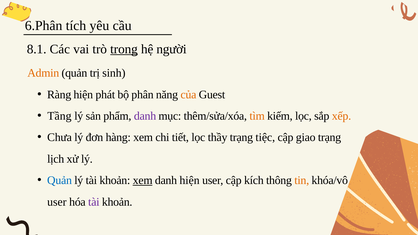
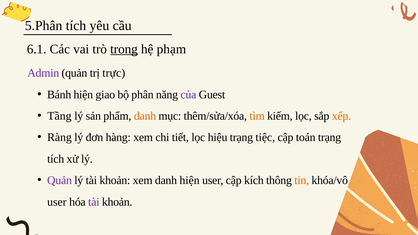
6.Phân: 6.Phân -> 5.Phân
8.1: 8.1 -> 6.1
người: người -> phạm
Admin colour: orange -> purple
sinh: sinh -> trực
Ràng: Ràng -> Bánh
phát: phát -> giao
của colour: orange -> purple
danh at (145, 116) colour: purple -> orange
Chưa: Chưa -> Ràng
thầy: thầy -> hiệu
giao: giao -> toán
lịch at (56, 159): lịch -> tích
Quản at (60, 180) colour: blue -> purple
xem at (143, 180) underline: present -> none
